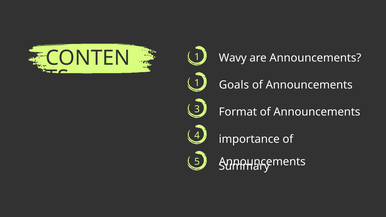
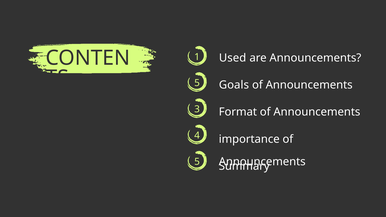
Wavy: Wavy -> Used
1 at (197, 83): 1 -> 5
